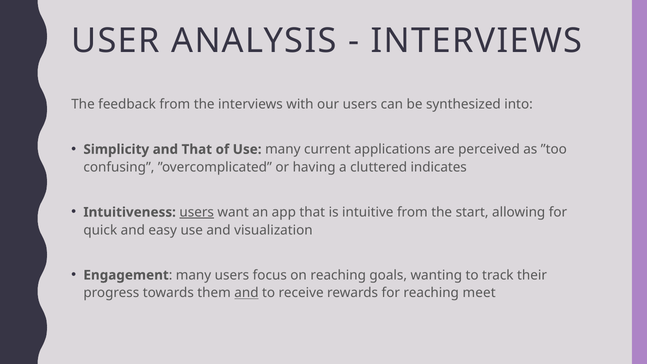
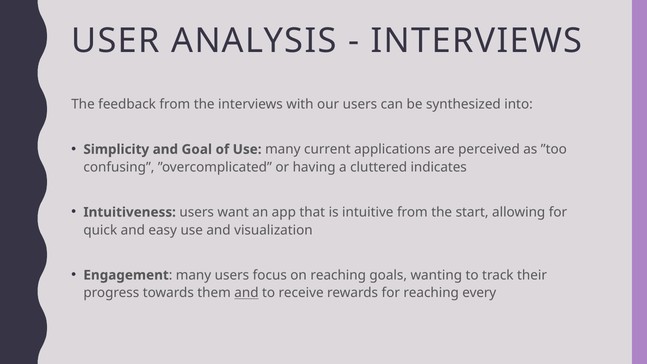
and That: That -> Goal
users at (197, 212) underline: present -> none
meet: meet -> every
